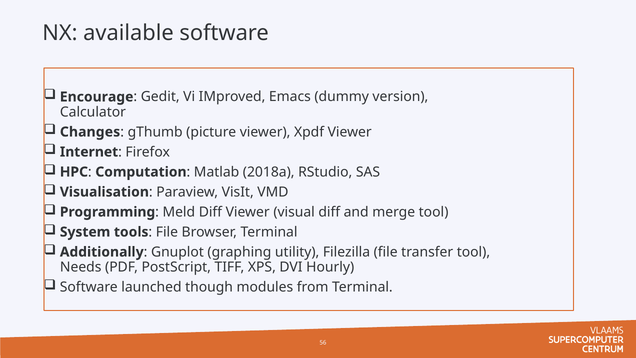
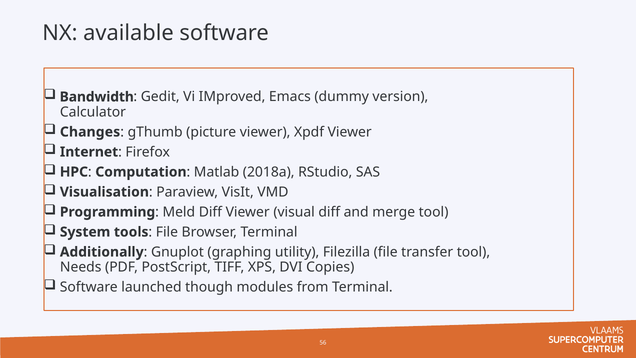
Encourage: Encourage -> Bandwidth
Hourly: Hourly -> Copies
